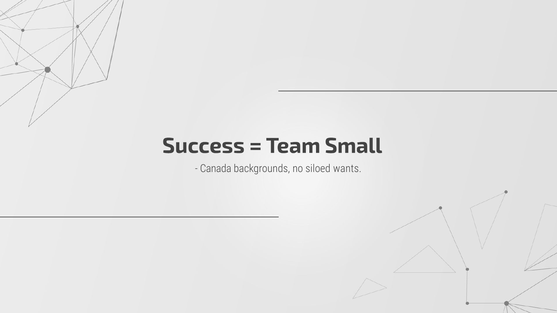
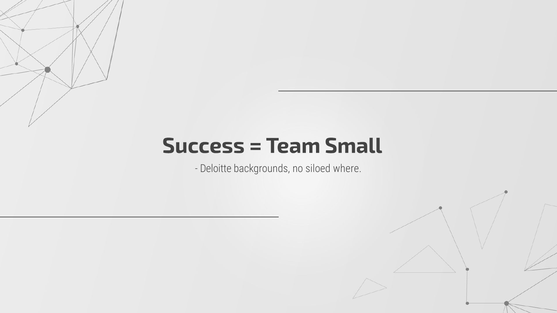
Canada: Canada -> Deloitte
wants: wants -> where
